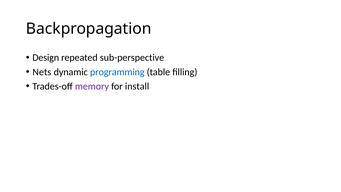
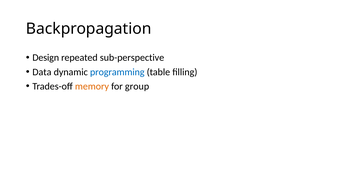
Nets: Nets -> Data
memory colour: purple -> orange
install: install -> group
